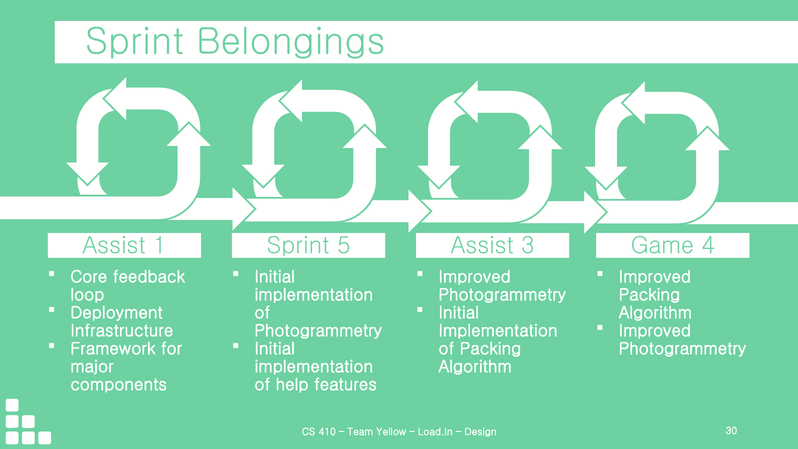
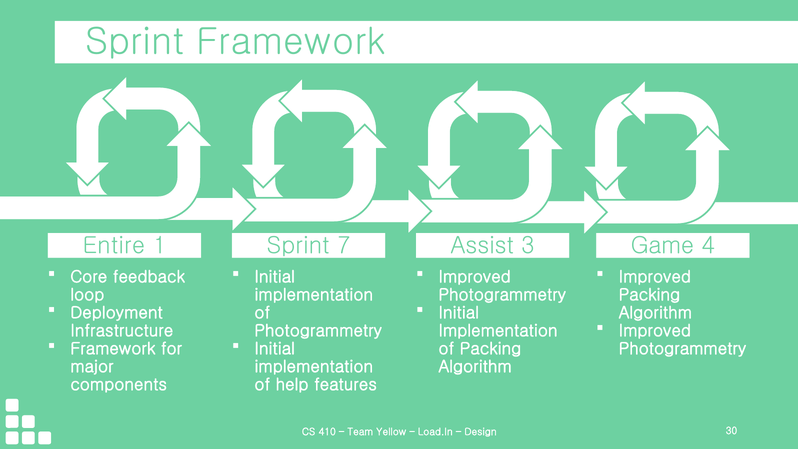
Sprint Belongings: Belongings -> Framework
Assist at (114, 245): Assist -> Entire
5: 5 -> 7
